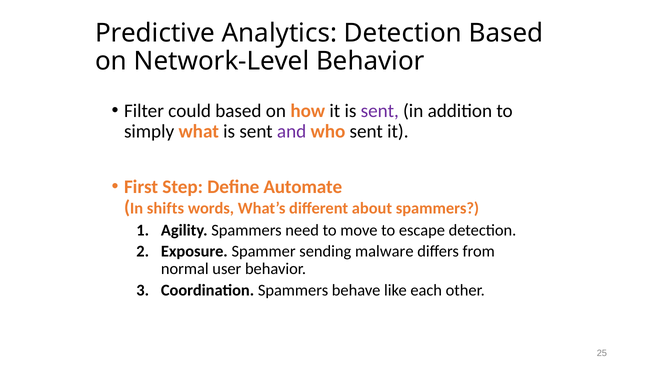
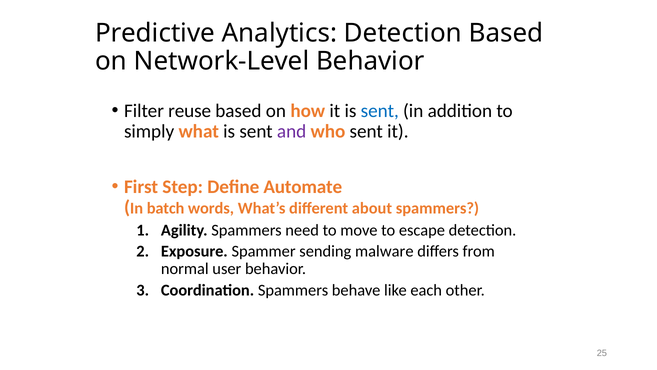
could: could -> reuse
sent at (380, 111) colour: purple -> blue
shifts: shifts -> batch
